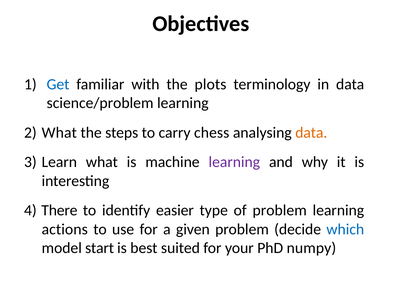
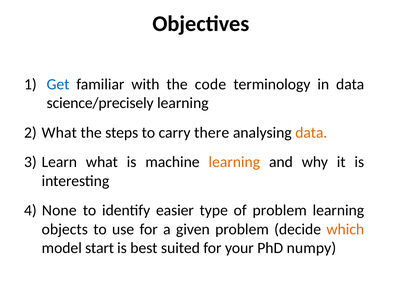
plots: plots -> code
science/problem: science/problem -> science/precisely
chess: chess -> there
learning at (234, 162) colour: purple -> orange
There: There -> None
actions: actions -> objects
which colour: blue -> orange
